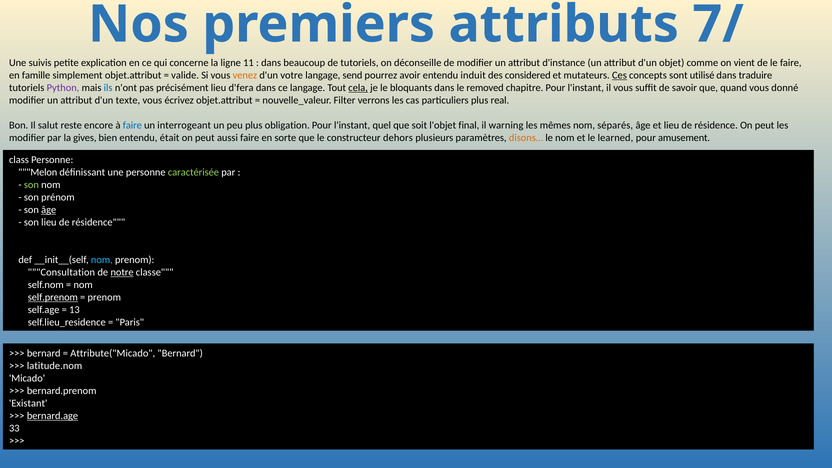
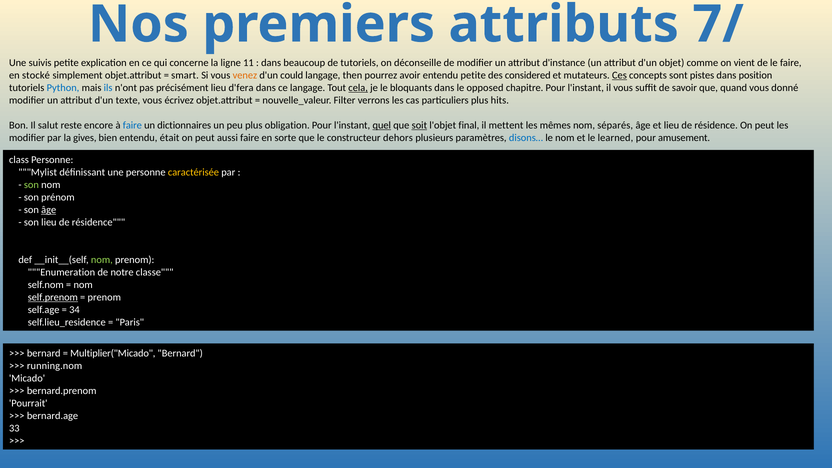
famille: famille -> stocké
valide: valide -> smart
votre: votre -> could
send: send -> then
entendu induit: induit -> petite
utilisé: utilisé -> pistes
traduire: traduire -> position
Python colour: purple -> blue
removed: removed -> opposed
real: real -> hits
interrogeant: interrogeant -> dictionnaires
quel underline: none -> present
soit underline: none -> present
warning: warning -> mettent
disons… colour: orange -> blue
Melon: Melon -> Mylist
caractérisée colour: light green -> yellow
nom at (102, 260) colour: light blue -> light green
Consultation: Consultation -> Enumeration
notre underline: present -> none
13: 13 -> 34
Attribute("Micado: Attribute("Micado -> Multiplier("Micado
latitude.nom: latitude.nom -> running.nom
Existant: Existant -> Pourrait
bernard.age underline: present -> none
